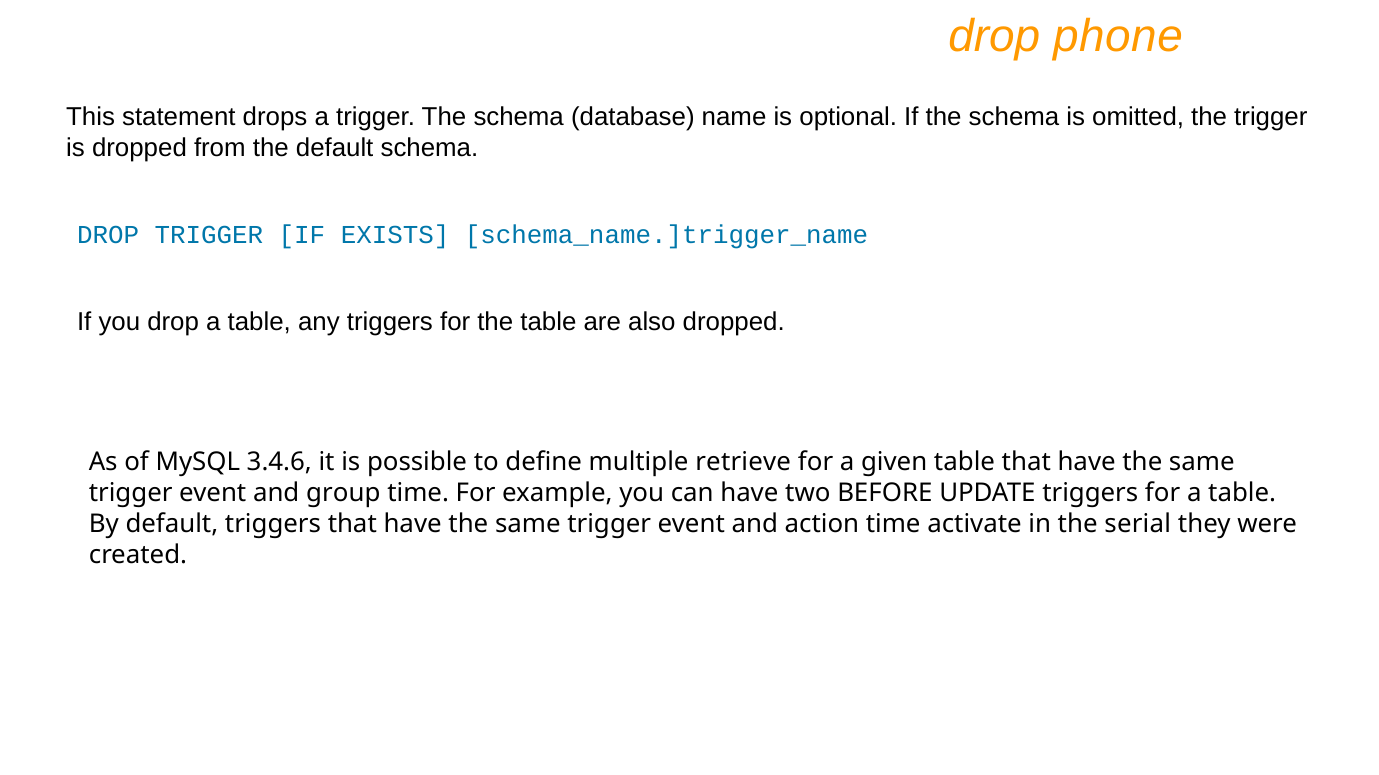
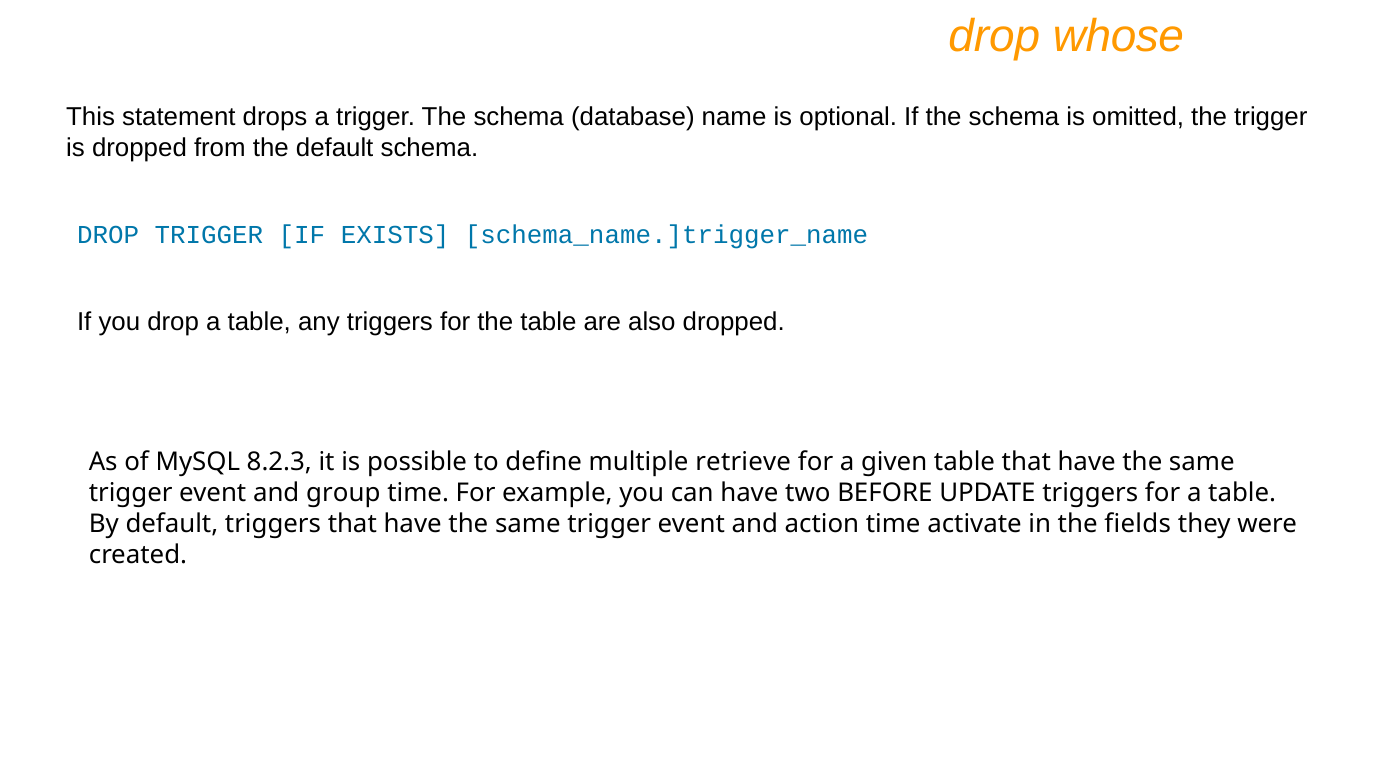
phone: phone -> whose
3.4.6: 3.4.6 -> 8.2.3
serial: serial -> fields
